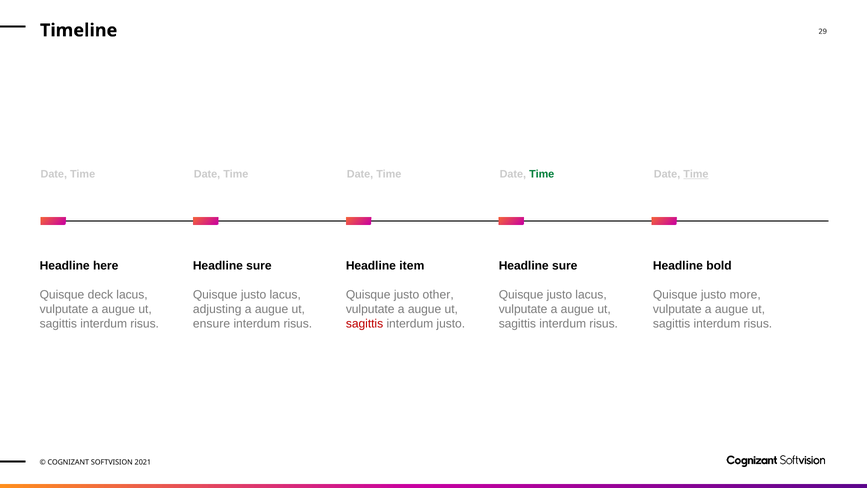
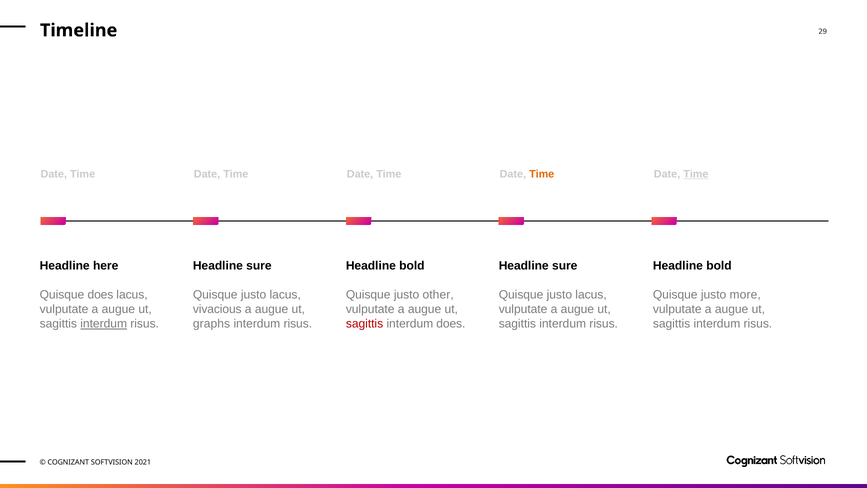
Time at (542, 174) colour: green -> orange
item at (412, 266): item -> bold
Quisque deck: deck -> does
adjusting: adjusting -> vivacious
interdum at (104, 324) underline: none -> present
ensure: ensure -> graphs
interdum justo: justo -> does
